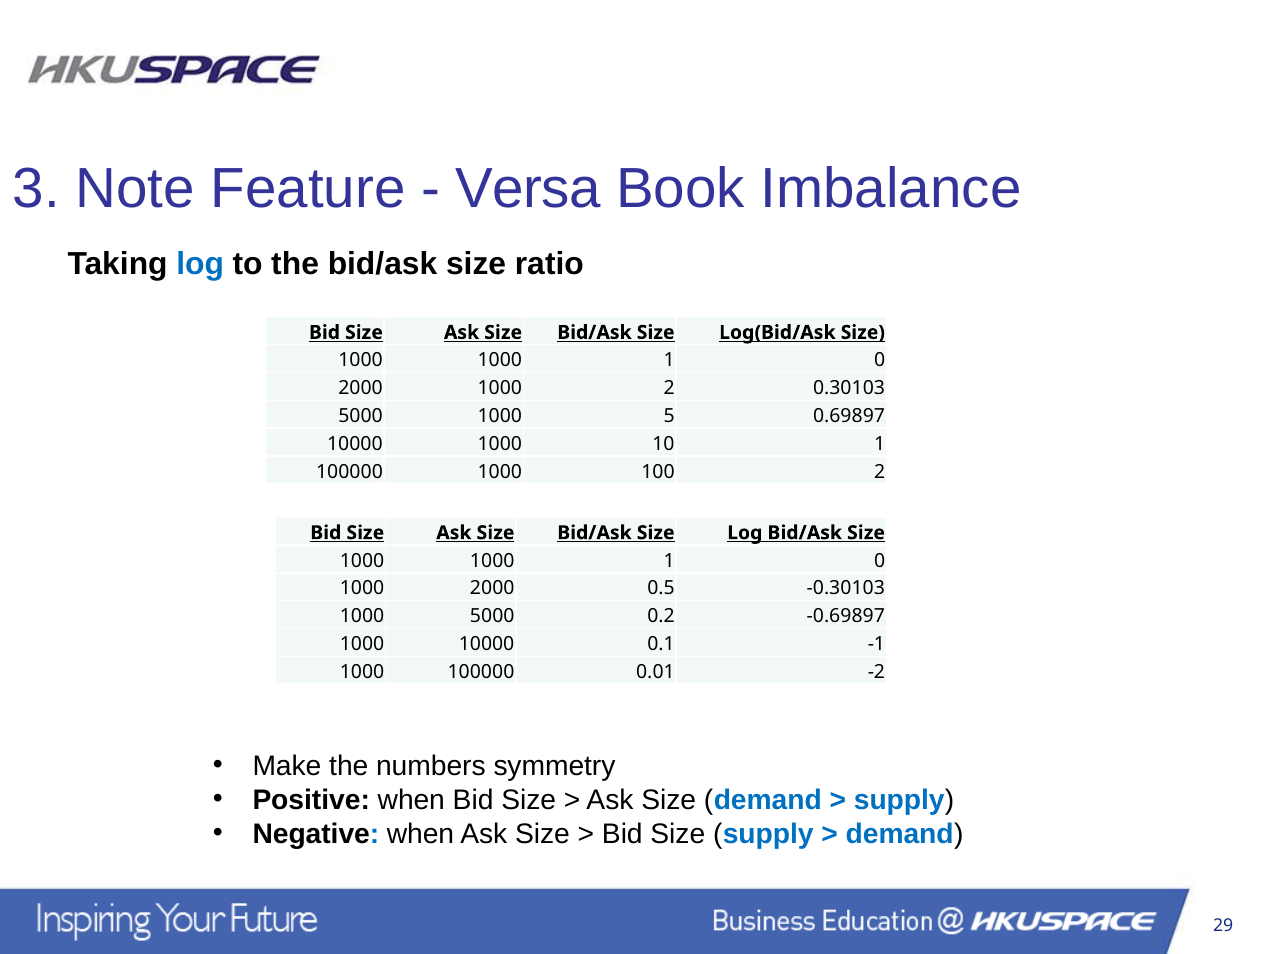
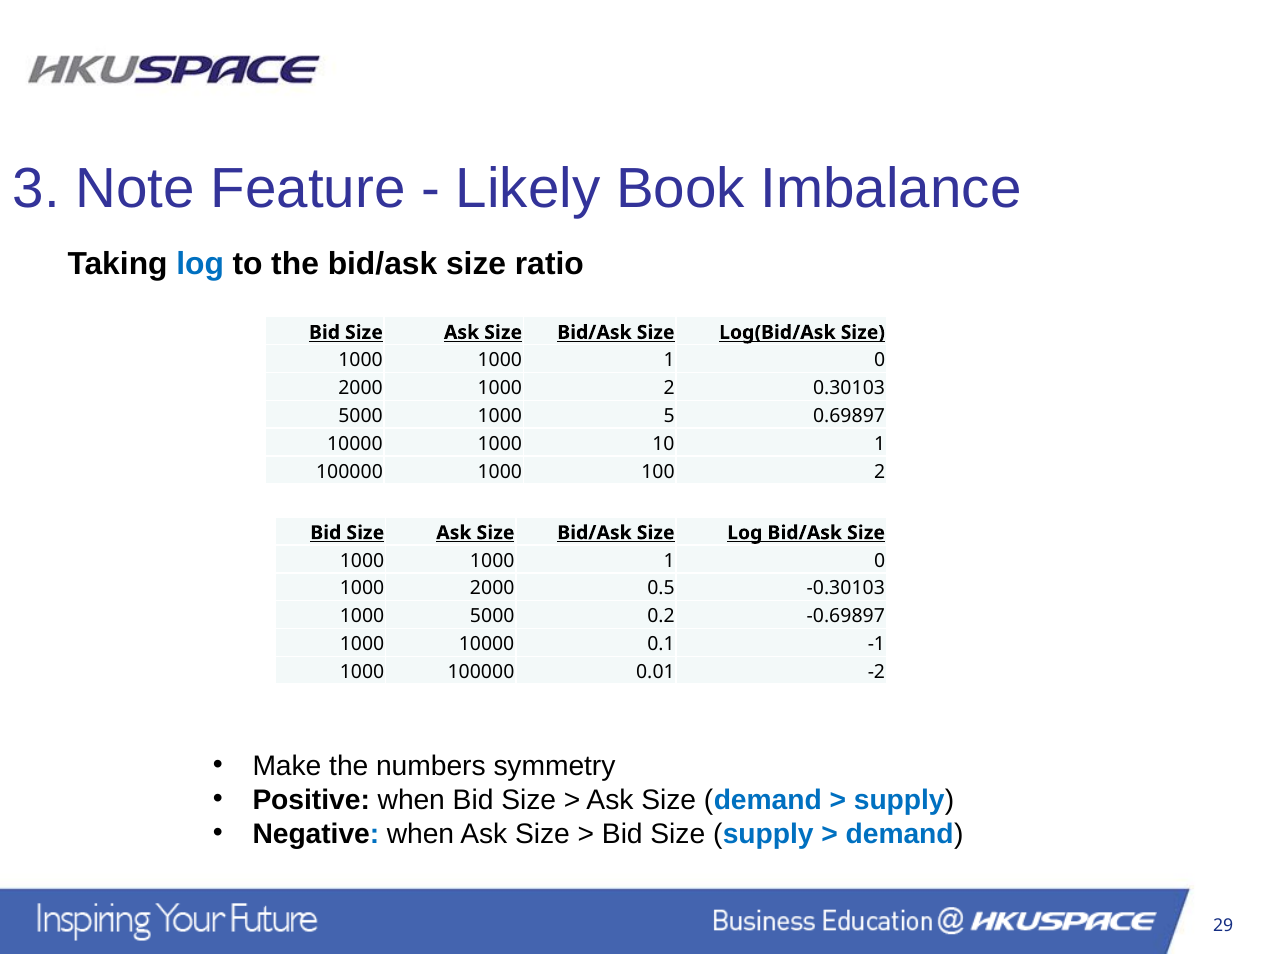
Versa: Versa -> Likely
